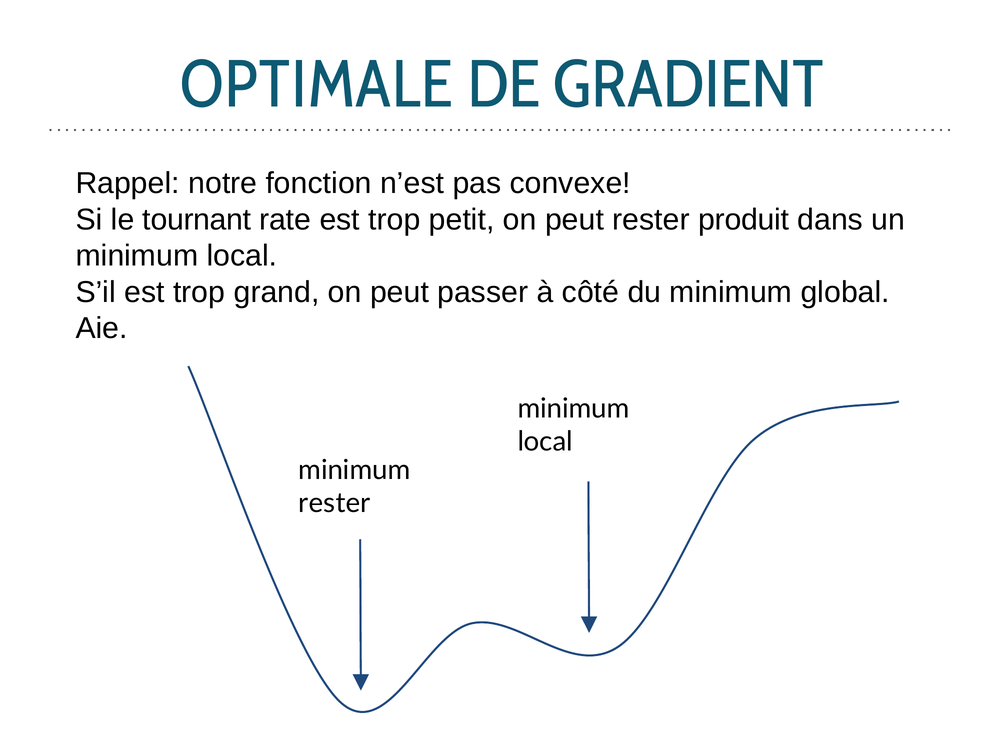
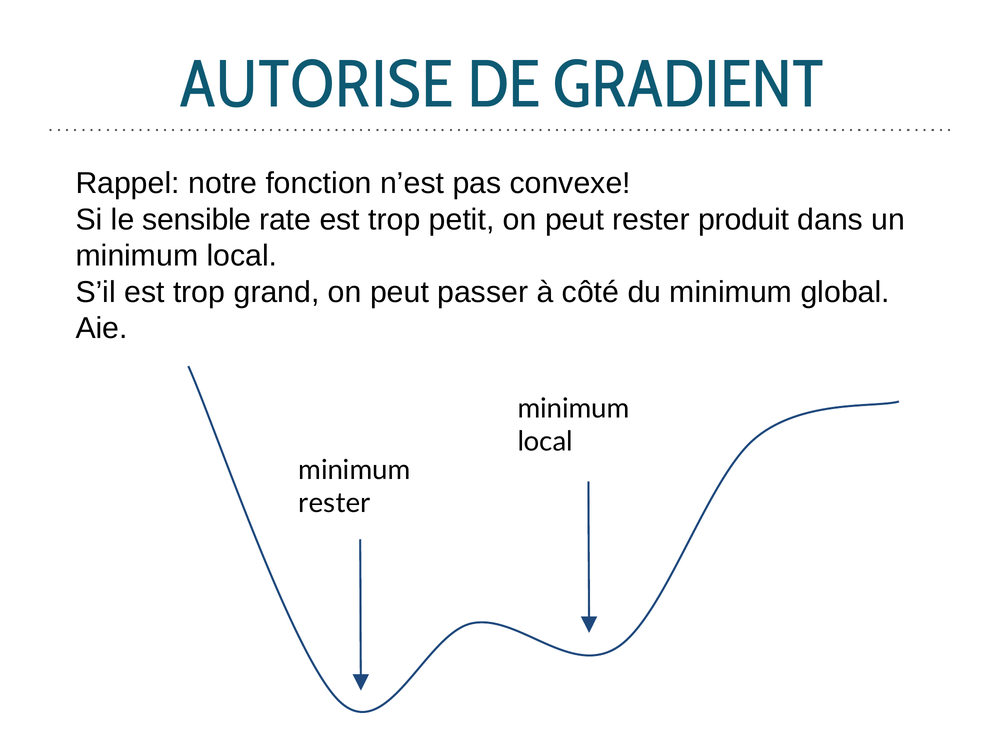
OPTIMALE: OPTIMALE -> AUTORISE
tournant: tournant -> sensible
